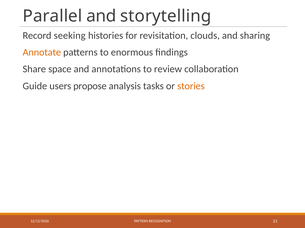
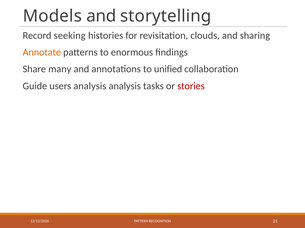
Parallel: Parallel -> Models
space: space -> many
review: review -> unified
users propose: propose -> analysis
stories colour: orange -> red
